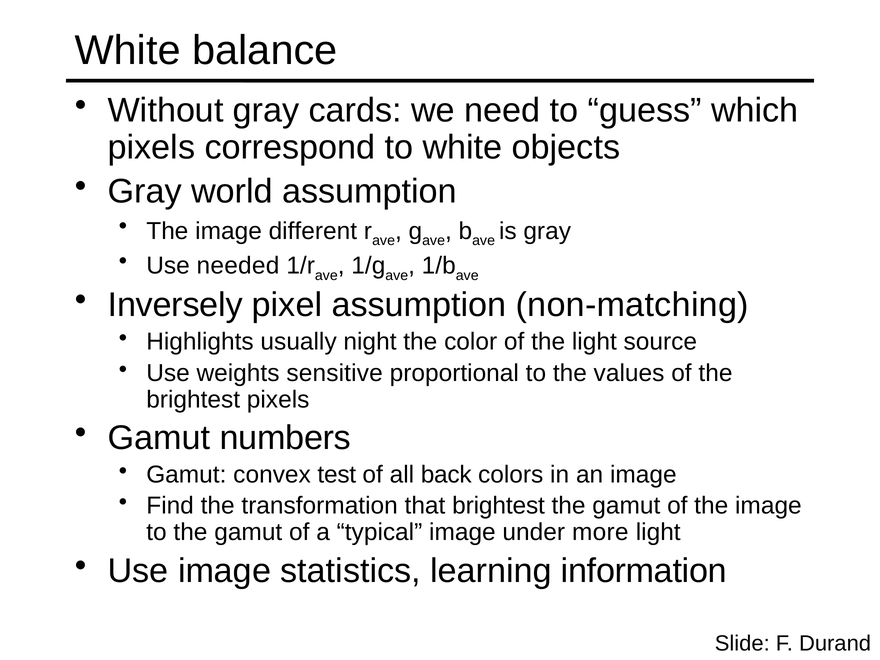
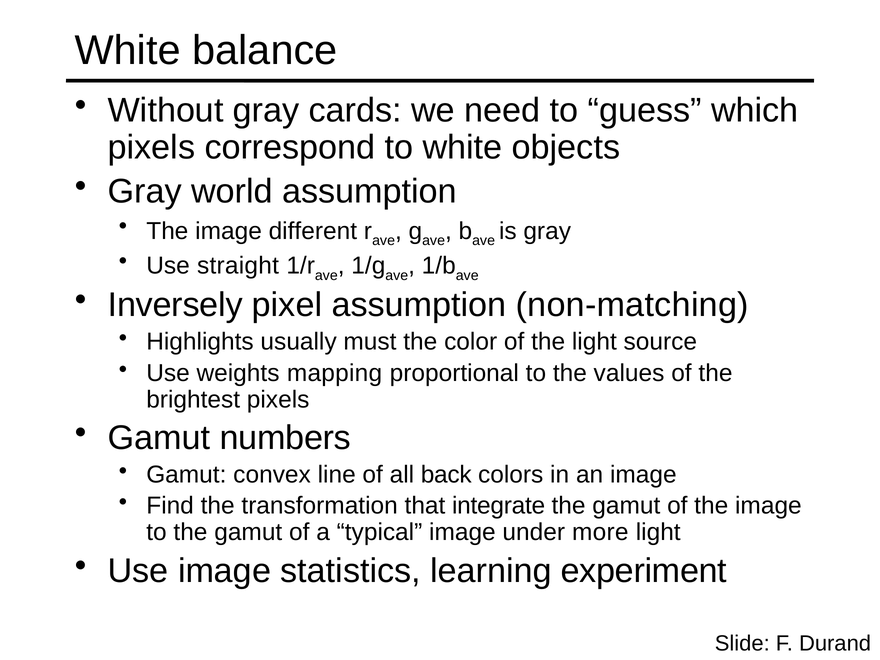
needed: needed -> straight
night: night -> must
sensitive: sensitive -> mapping
test: test -> line
that brightest: brightest -> integrate
information: information -> experiment
